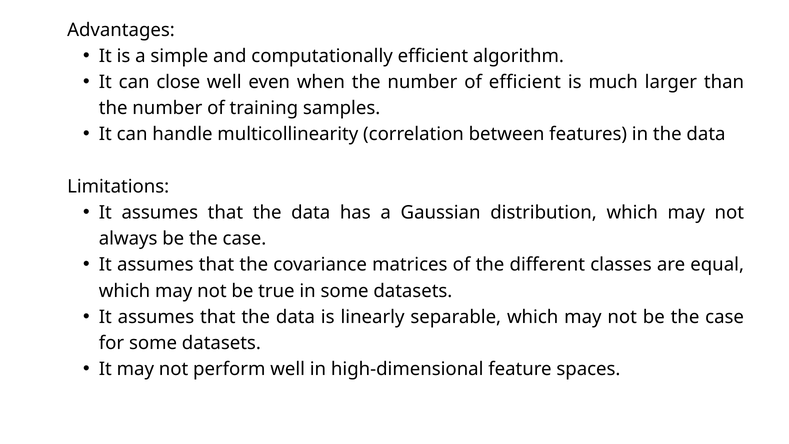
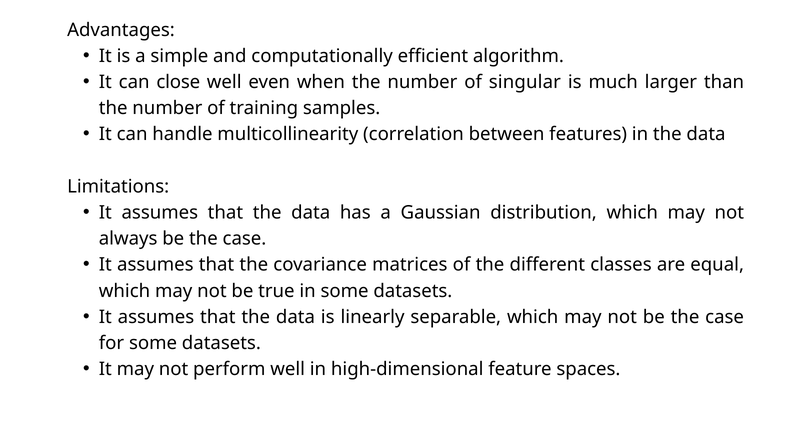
of efficient: efficient -> singular
